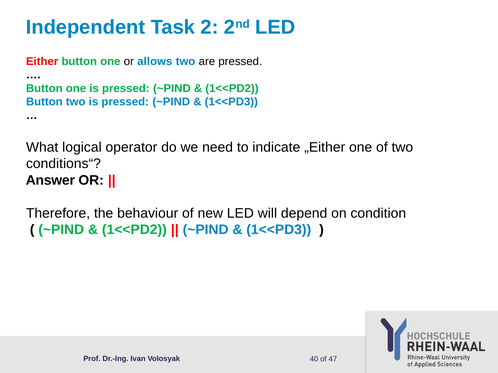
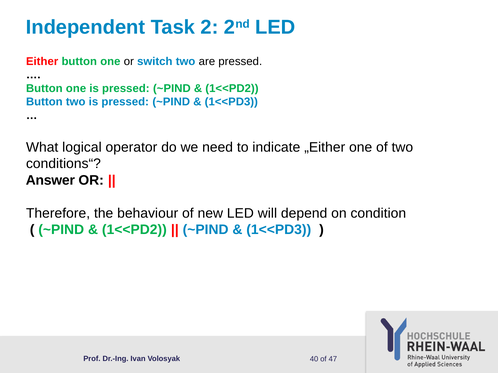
allows: allows -> switch
